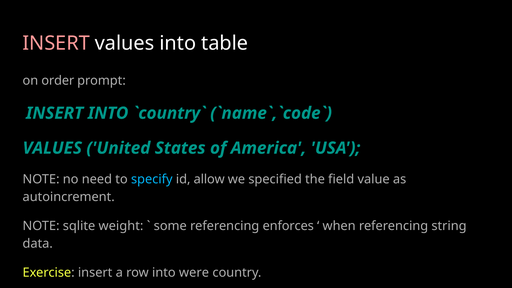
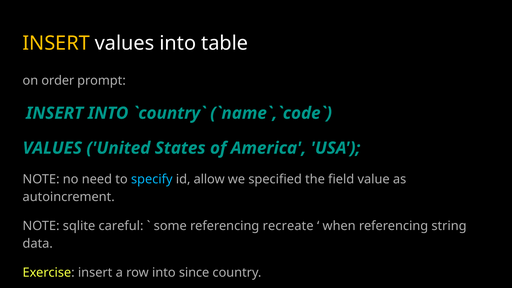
INSERT at (56, 43) colour: pink -> yellow
weight: weight -> careful
enforces: enforces -> recreate
were: were -> since
